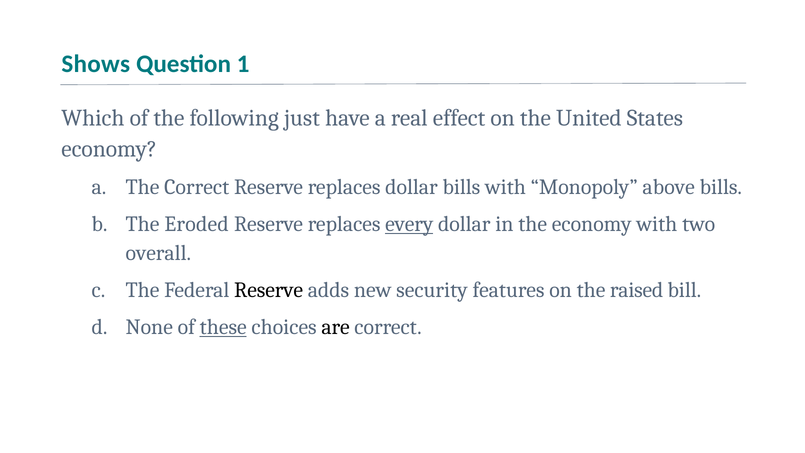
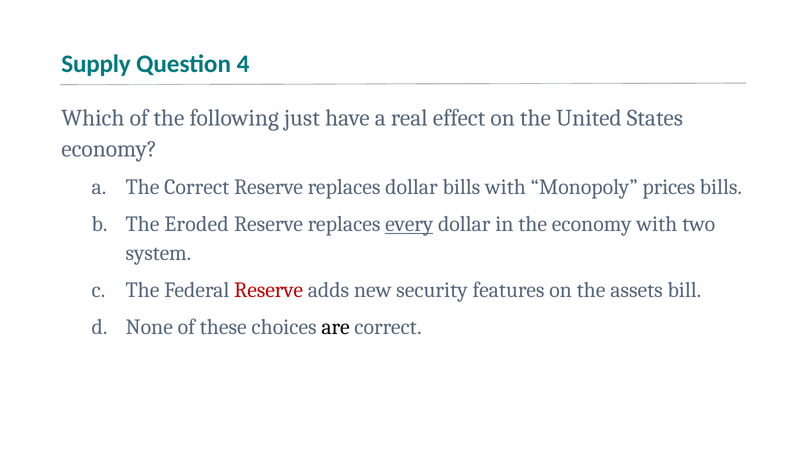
Shows: Shows -> Supply
1: 1 -> 4
above: above -> prices
overall: overall -> system
Reserve at (269, 290) colour: black -> red
raised: raised -> assets
these underline: present -> none
